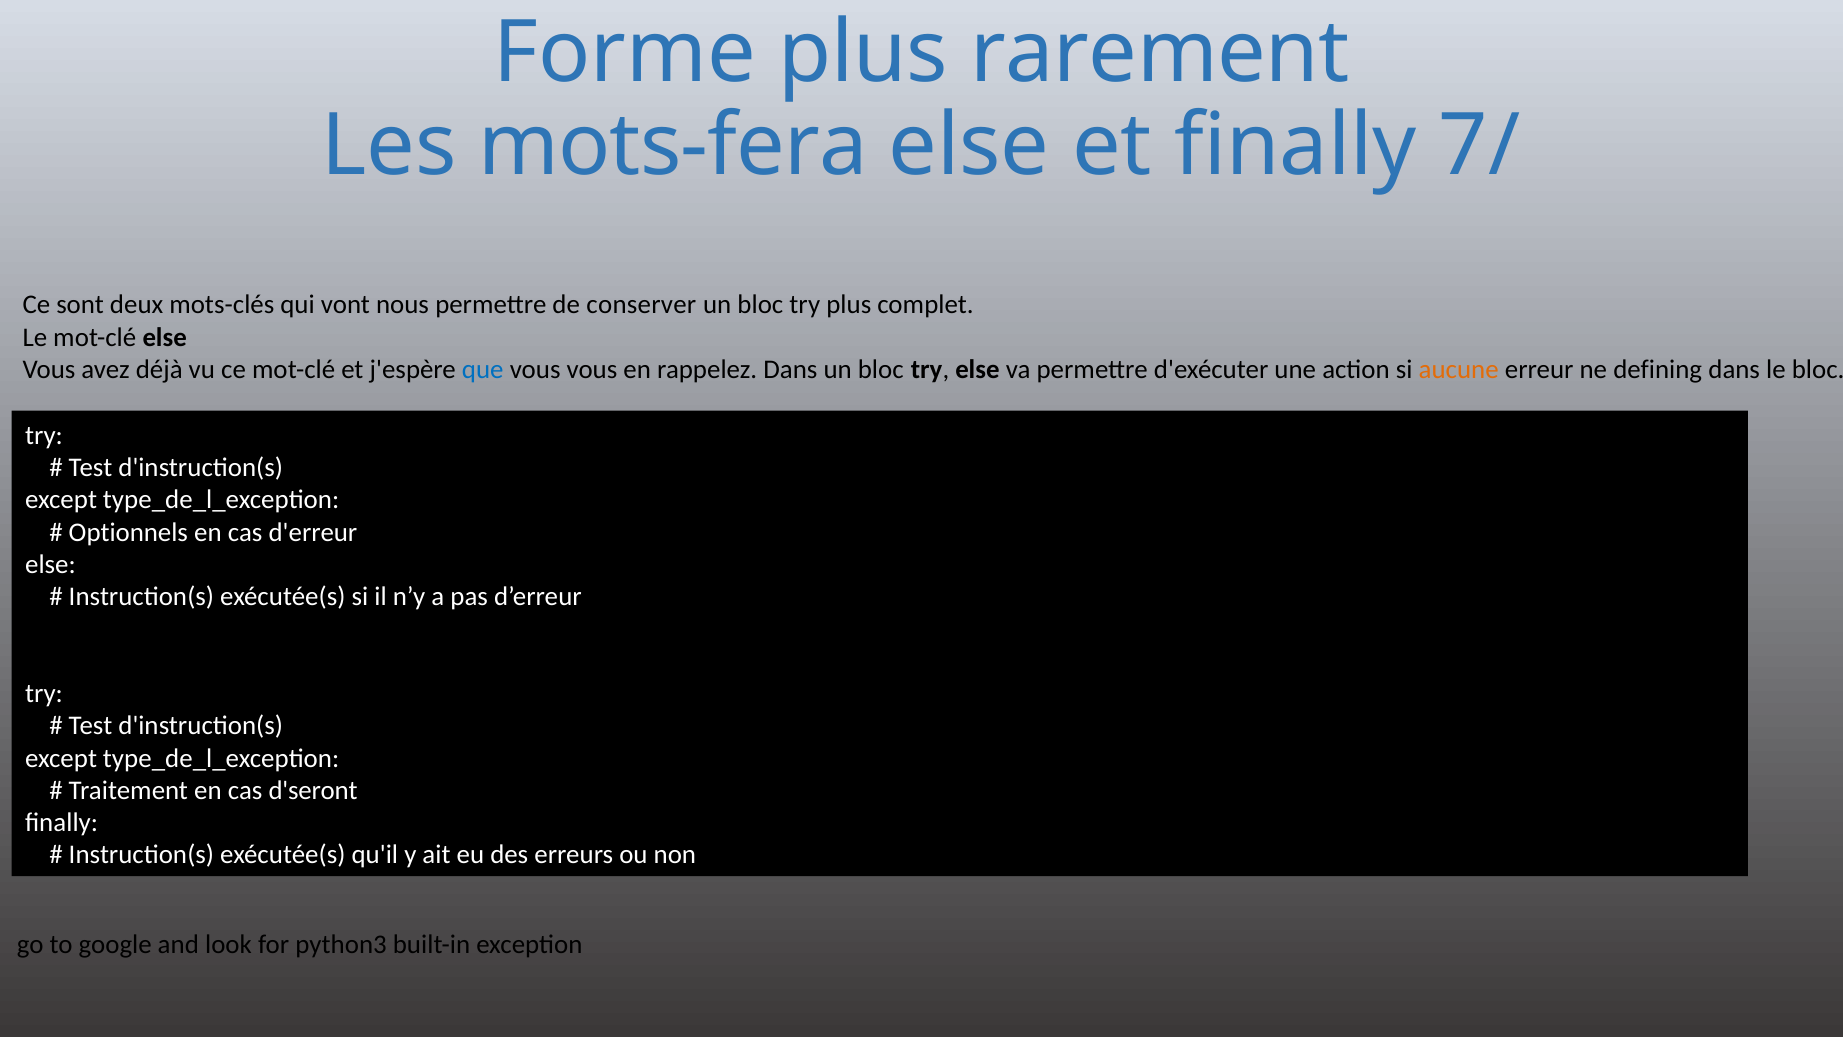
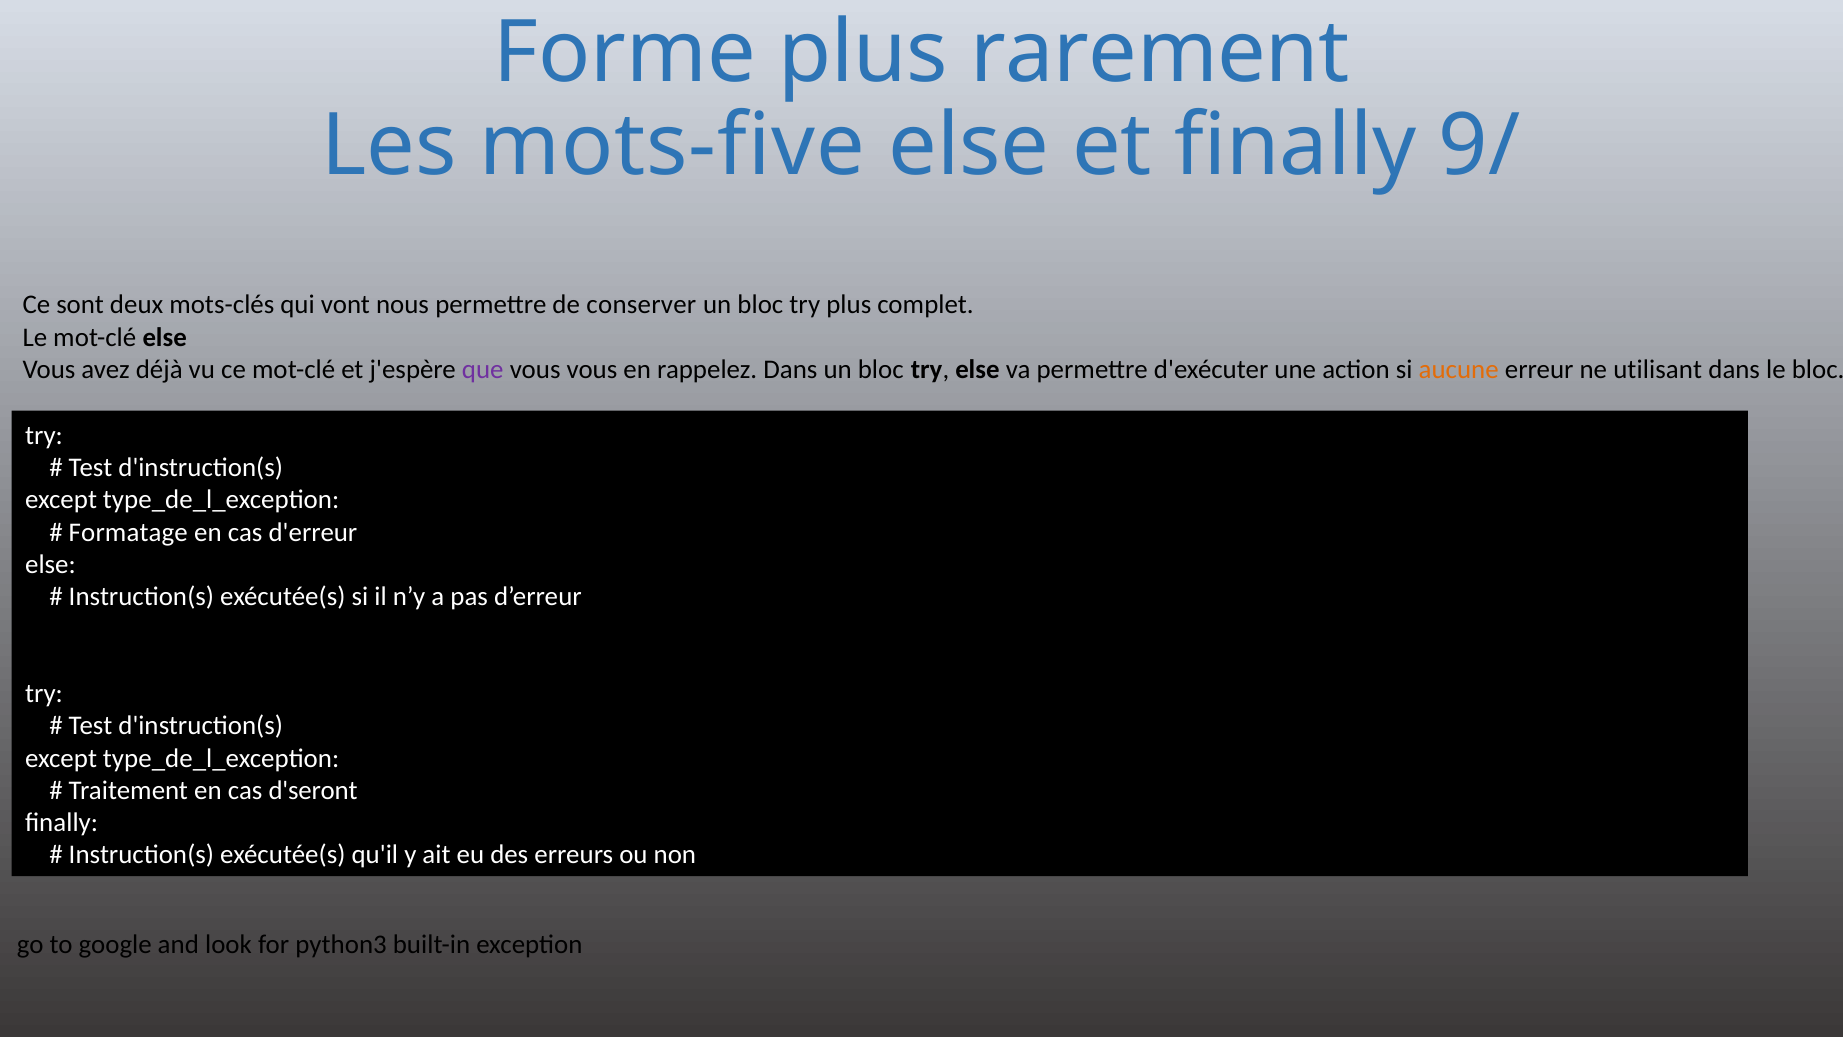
mots-fera: mots-fera -> mots-five
7/: 7/ -> 9/
que colour: blue -> purple
defining: defining -> utilisant
Optionnels: Optionnels -> Formatage
